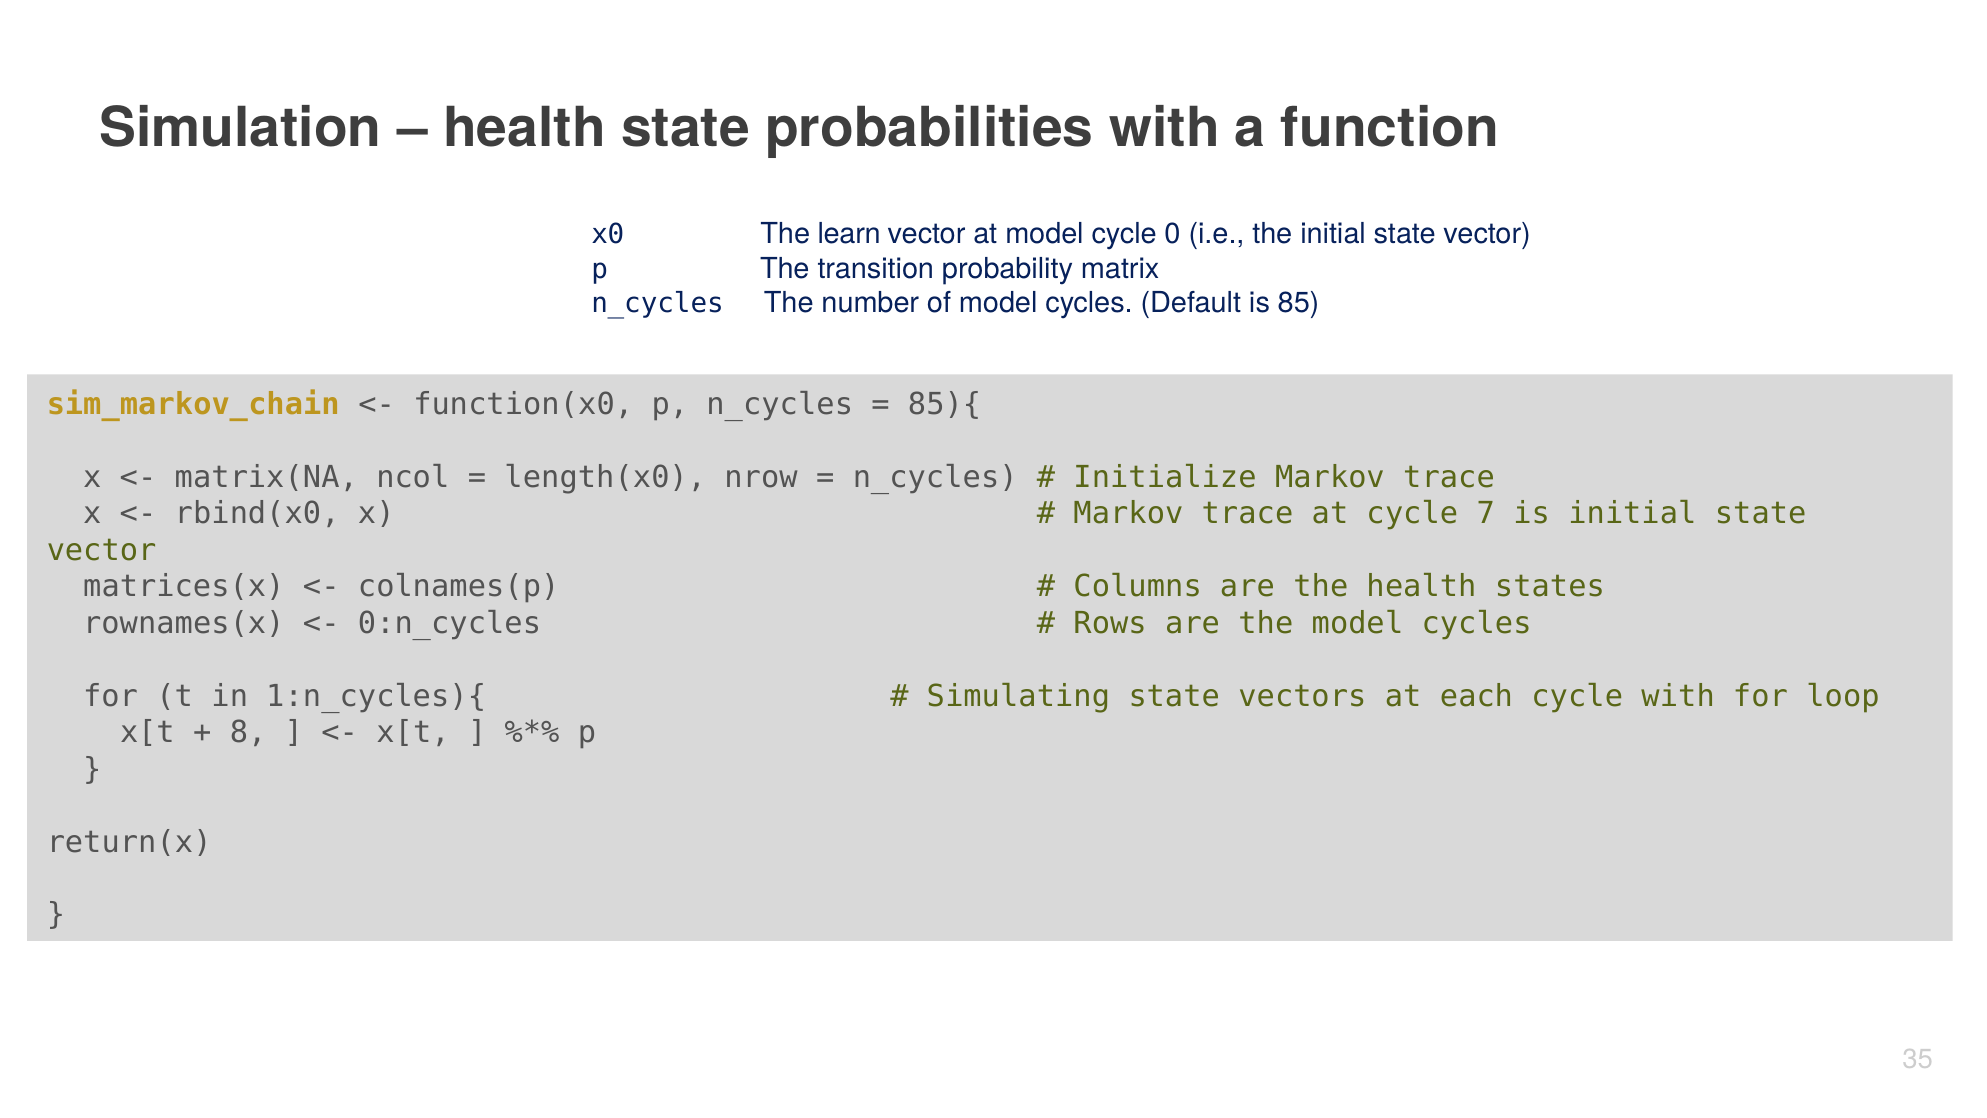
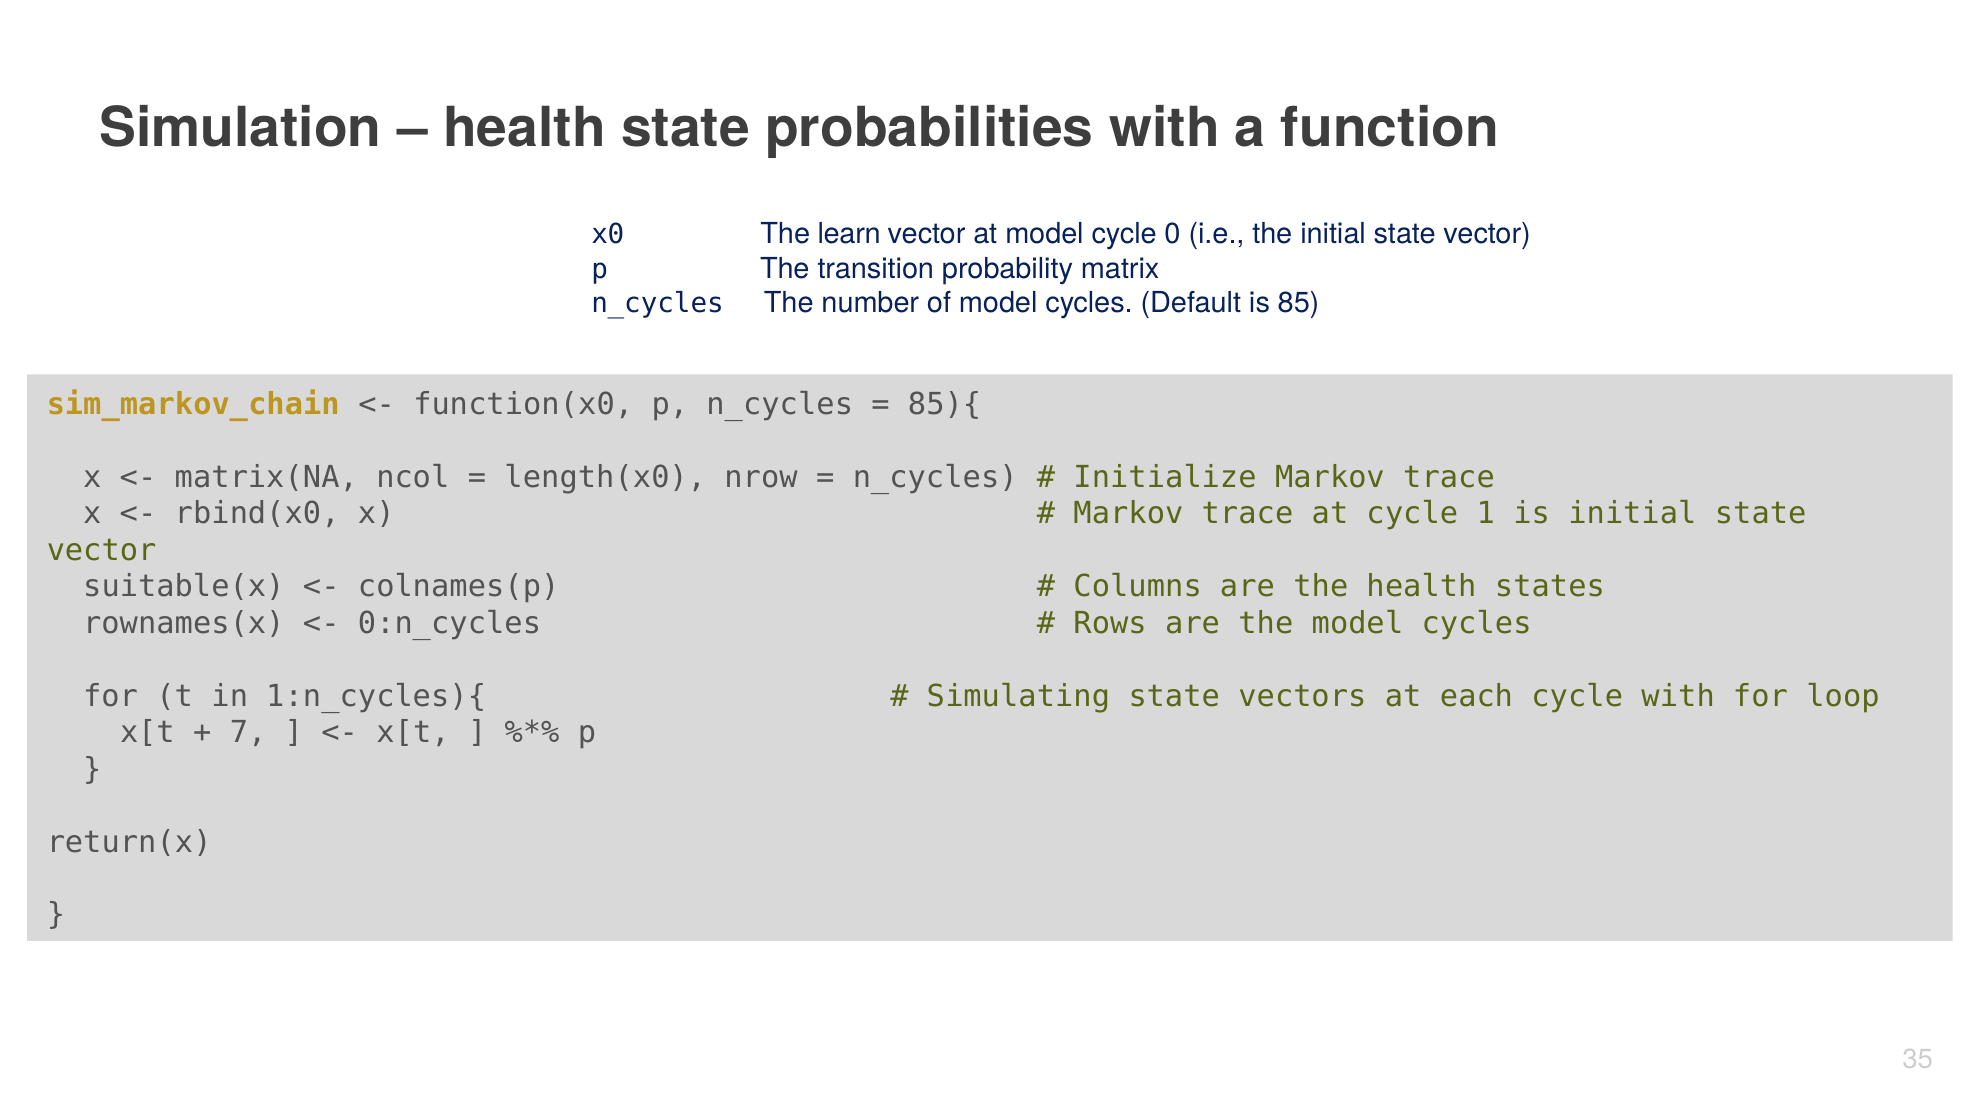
7: 7 -> 1
matrices(x: matrices(x -> suitable(x
8: 8 -> 7
